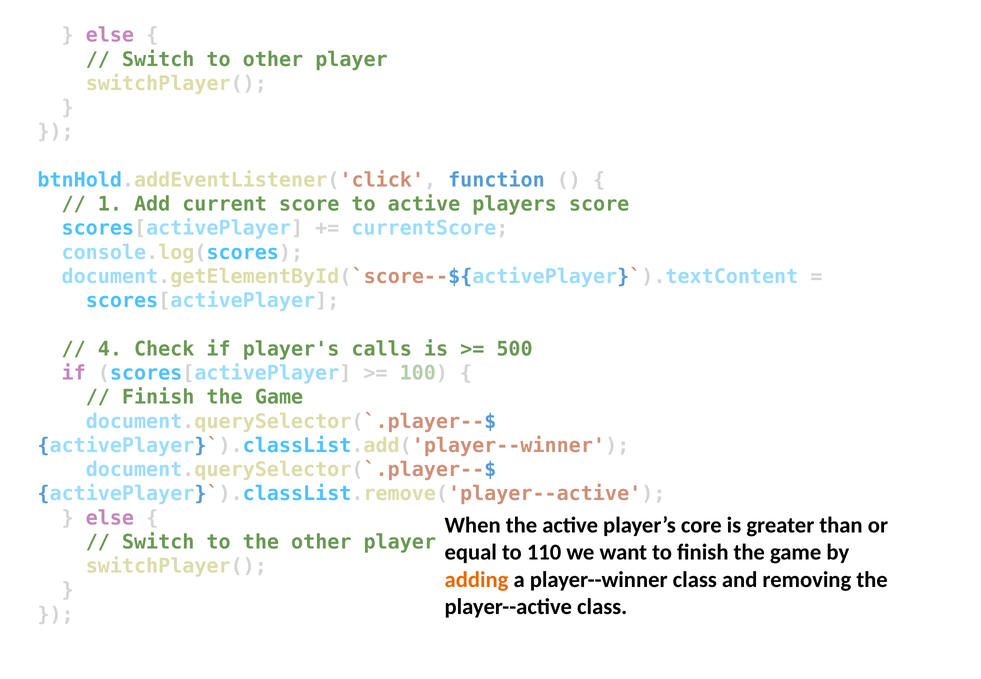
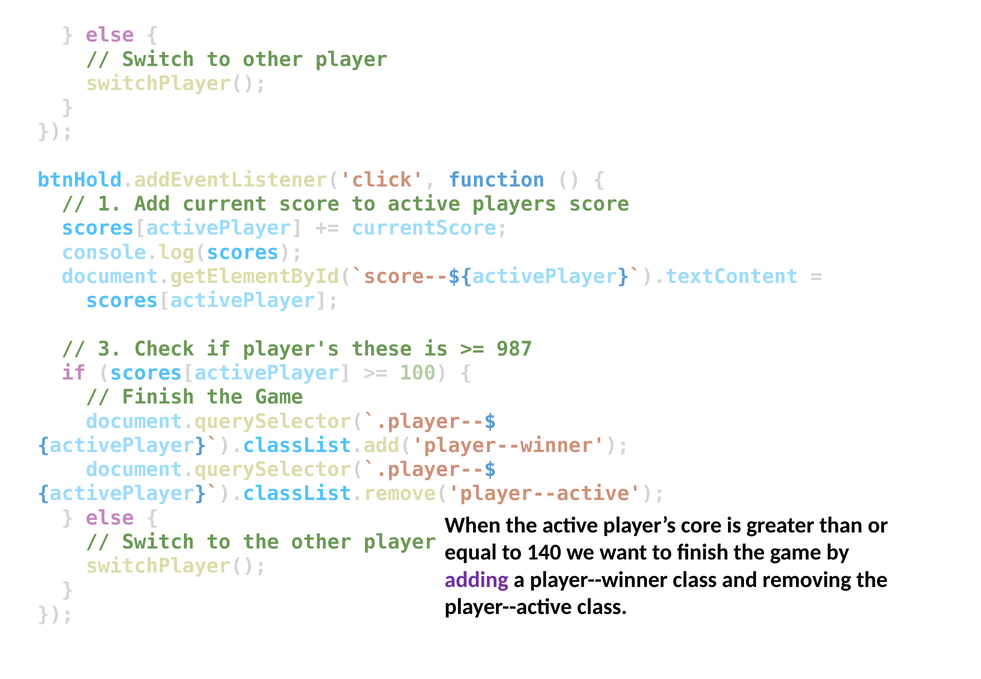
4: 4 -> 3
calls: calls -> these
500: 500 -> 987
110: 110 -> 140
adding colour: orange -> purple
